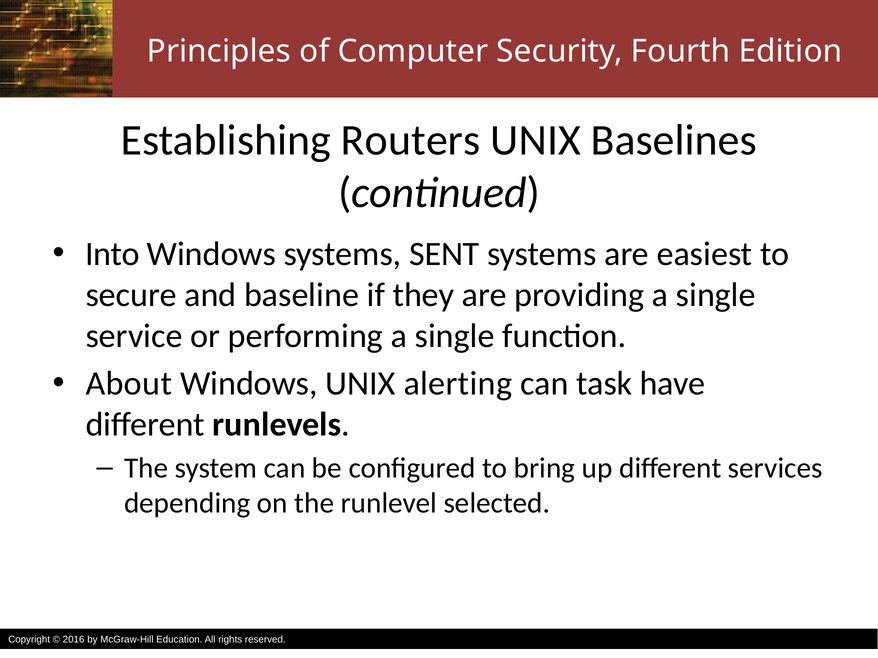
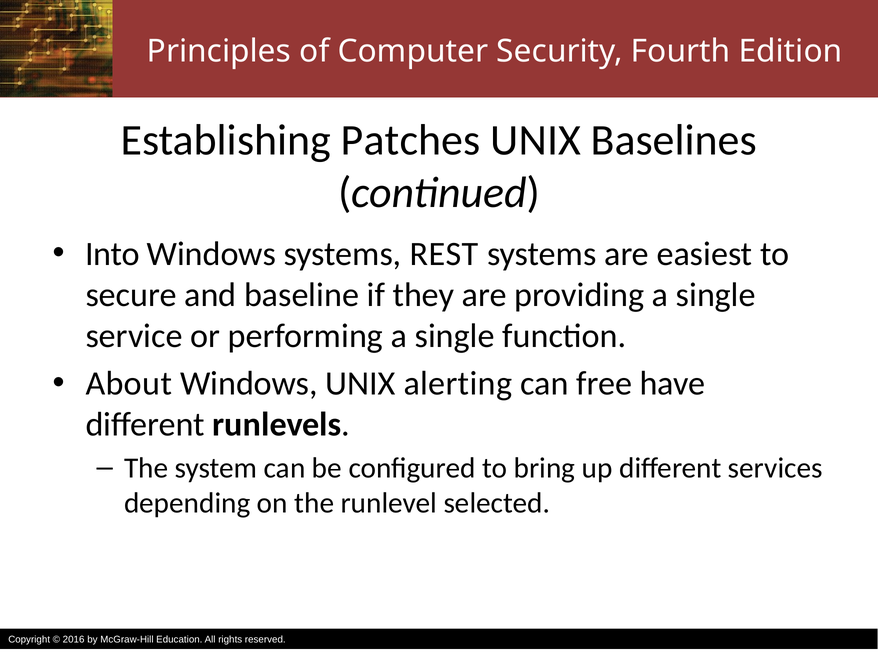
Routers: Routers -> Patches
SENT: SENT -> REST
task: task -> free
